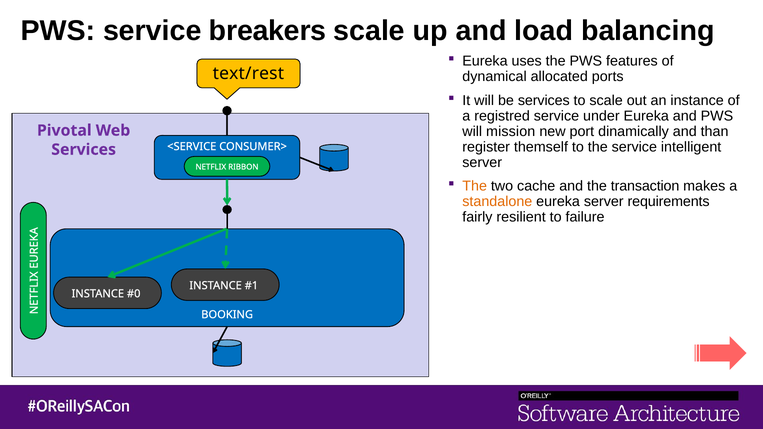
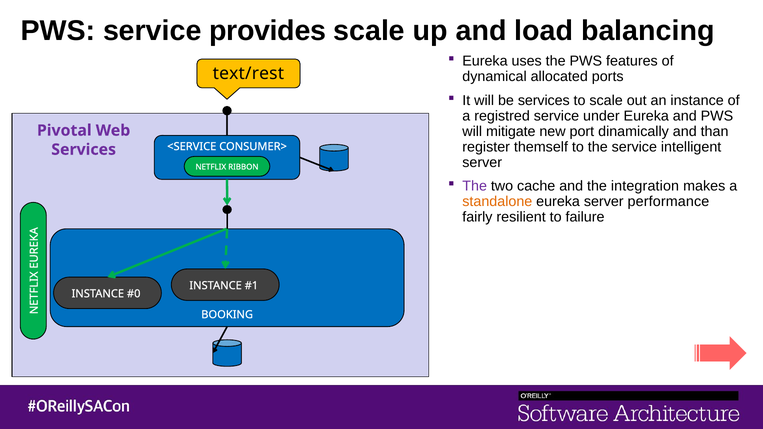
breakers: breakers -> provides
mission: mission -> mitigate
The at (475, 186) colour: orange -> purple
transaction: transaction -> integration
requirements: requirements -> performance
